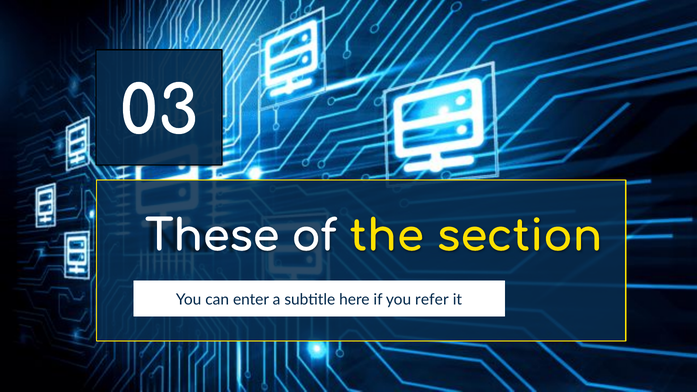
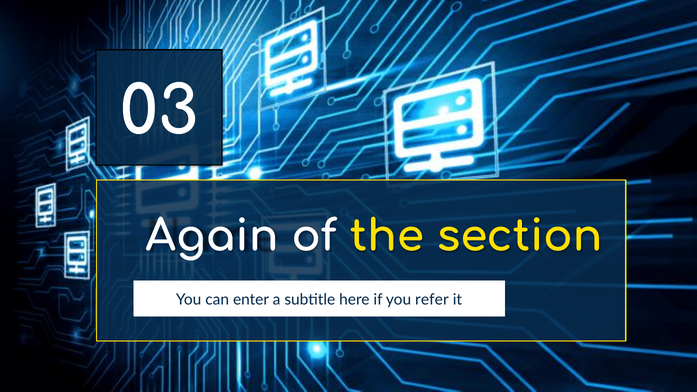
These: These -> Again
